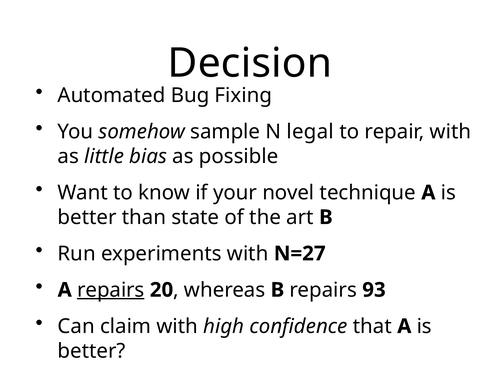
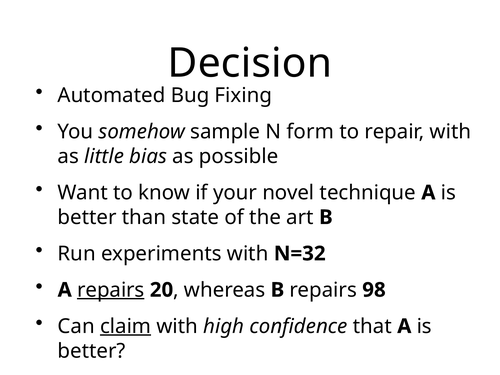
legal: legal -> form
N=27: N=27 -> N=32
93: 93 -> 98
claim underline: none -> present
